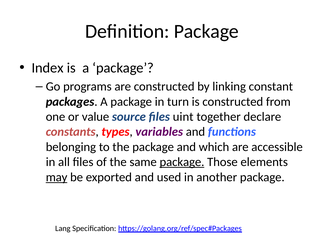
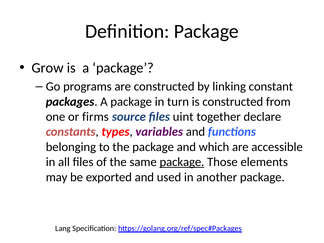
Index: Index -> Grow
value: value -> firms
may underline: present -> none
